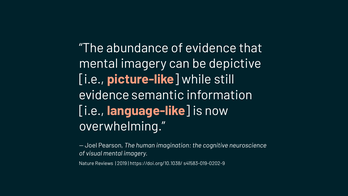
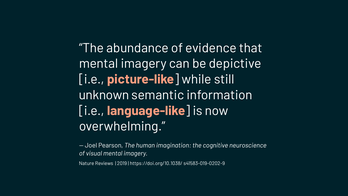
evidence at (104, 95): evidence -> unknown
